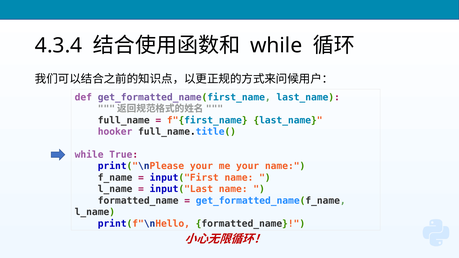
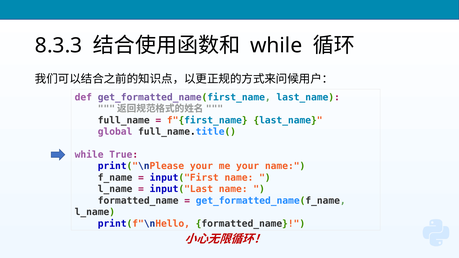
4.3.4: 4.3.4 -> 8.3.3
hooker: hooker -> global
